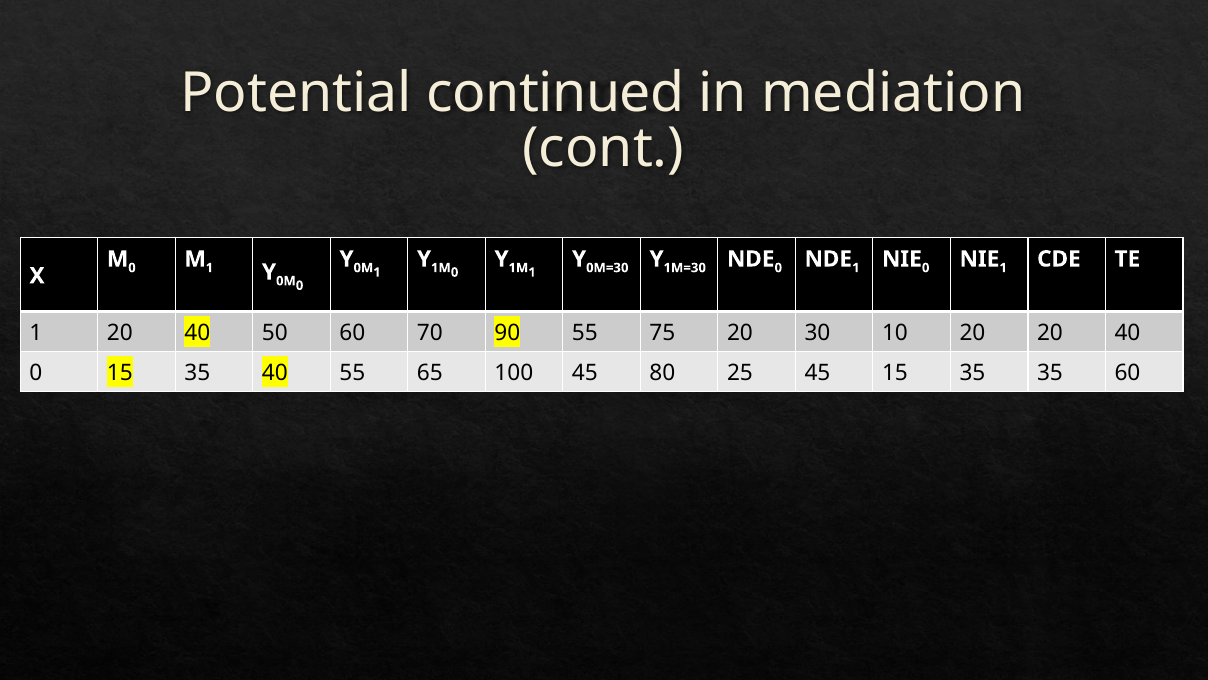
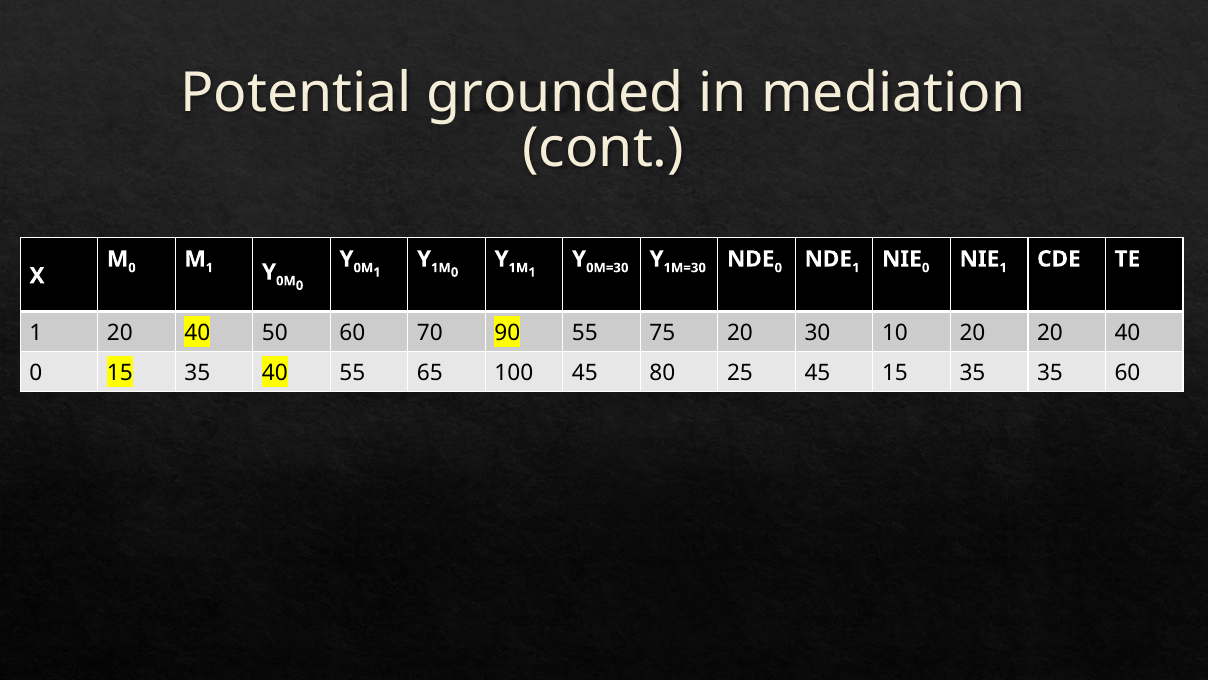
continued: continued -> grounded
